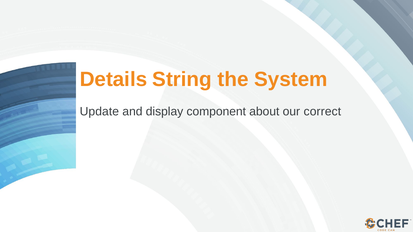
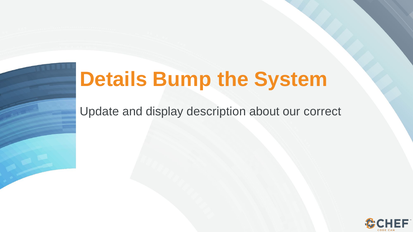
String: String -> Bump
component: component -> description
